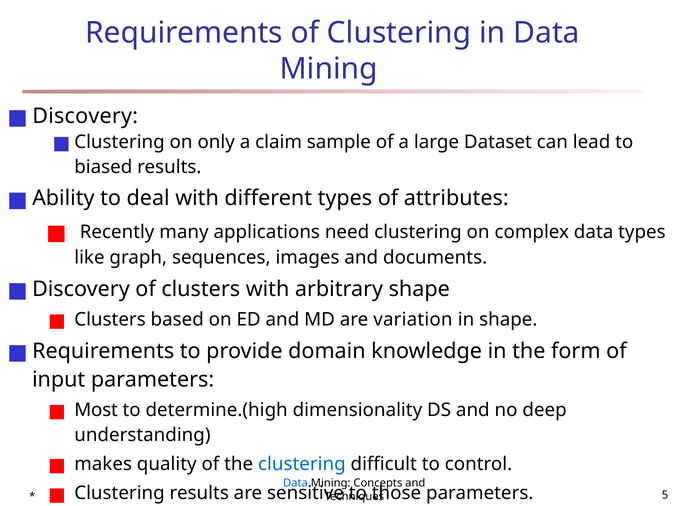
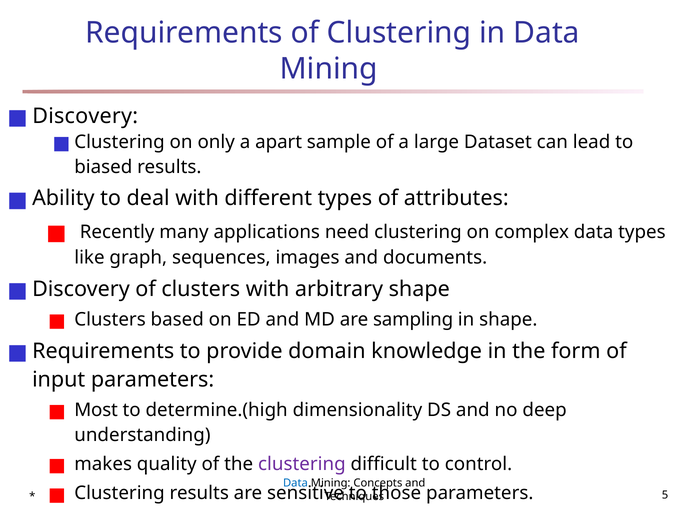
claim: claim -> apart
variation: variation -> sampling
clustering at (302, 464) colour: blue -> purple
